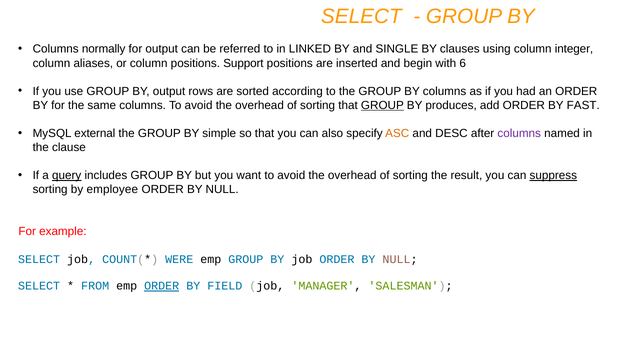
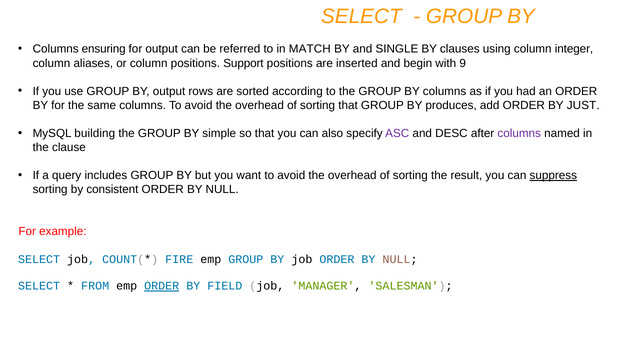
normally: normally -> ensuring
LINKED: LINKED -> MATCH
6: 6 -> 9
GROUP at (382, 105) underline: present -> none
FAST: FAST -> JUST
external: external -> building
ASC colour: orange -> purple
query underline: present -> none
employee: employee -> consistent
WERE: WERE -> FIRE
